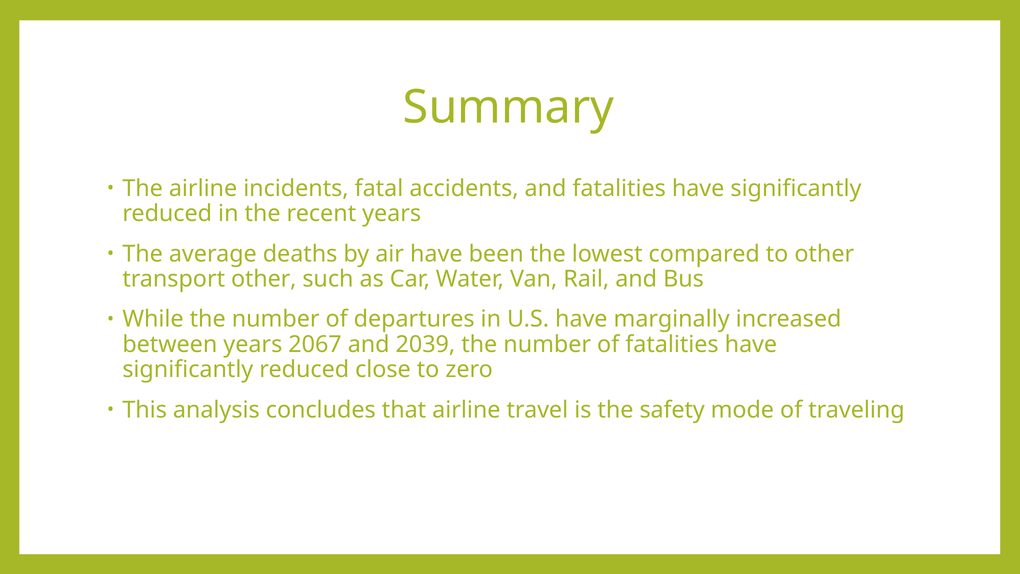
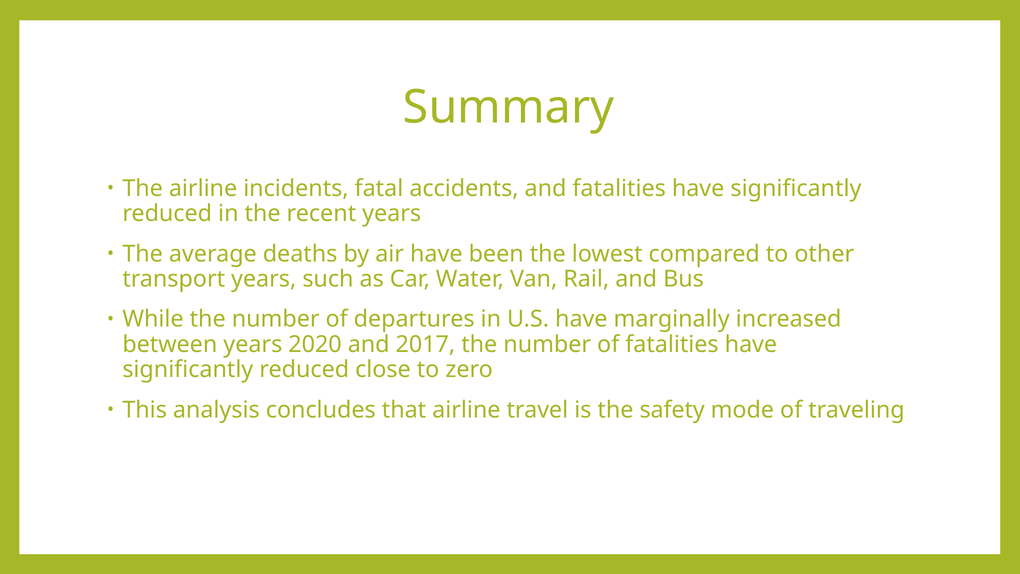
transport other: other -> years
2067: 2067 -> 2020
2039: 2039 -> 2017
